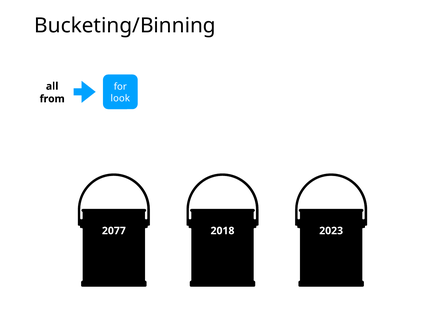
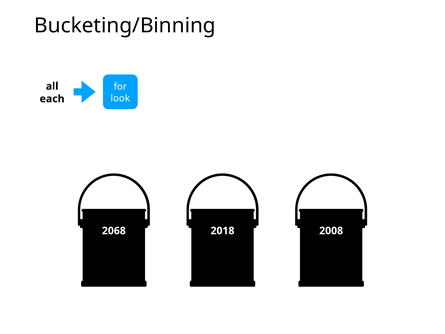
from: from -> each
2077: 2077 -> 2068
2023: 2023 -> 2008
